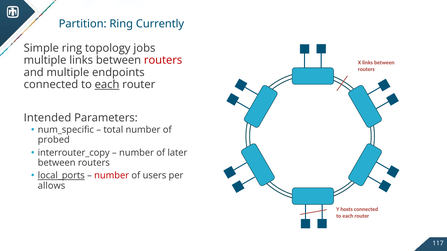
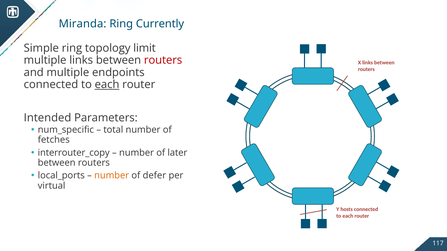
Partition: Partition -> Miranda
jobs: jobs -> limit
probed: probed -> fetches
local_ports underline: present -> none
number at (112, 176) colour: red -> orange
users: users -> defer
allows: allows -> virtual
